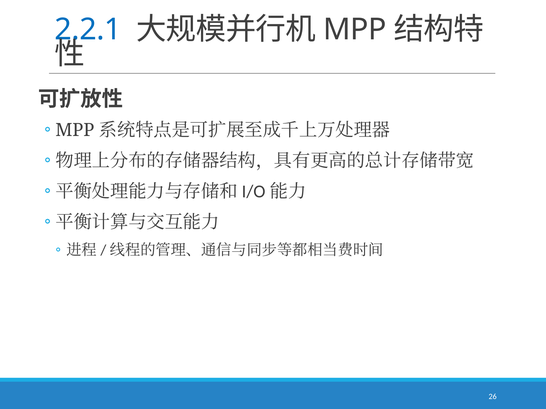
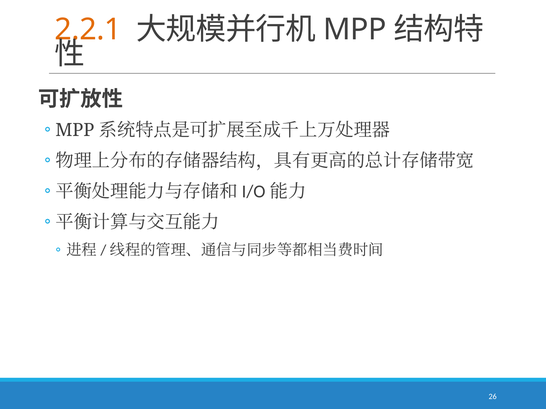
2.2.1 colour: blue -> orange
